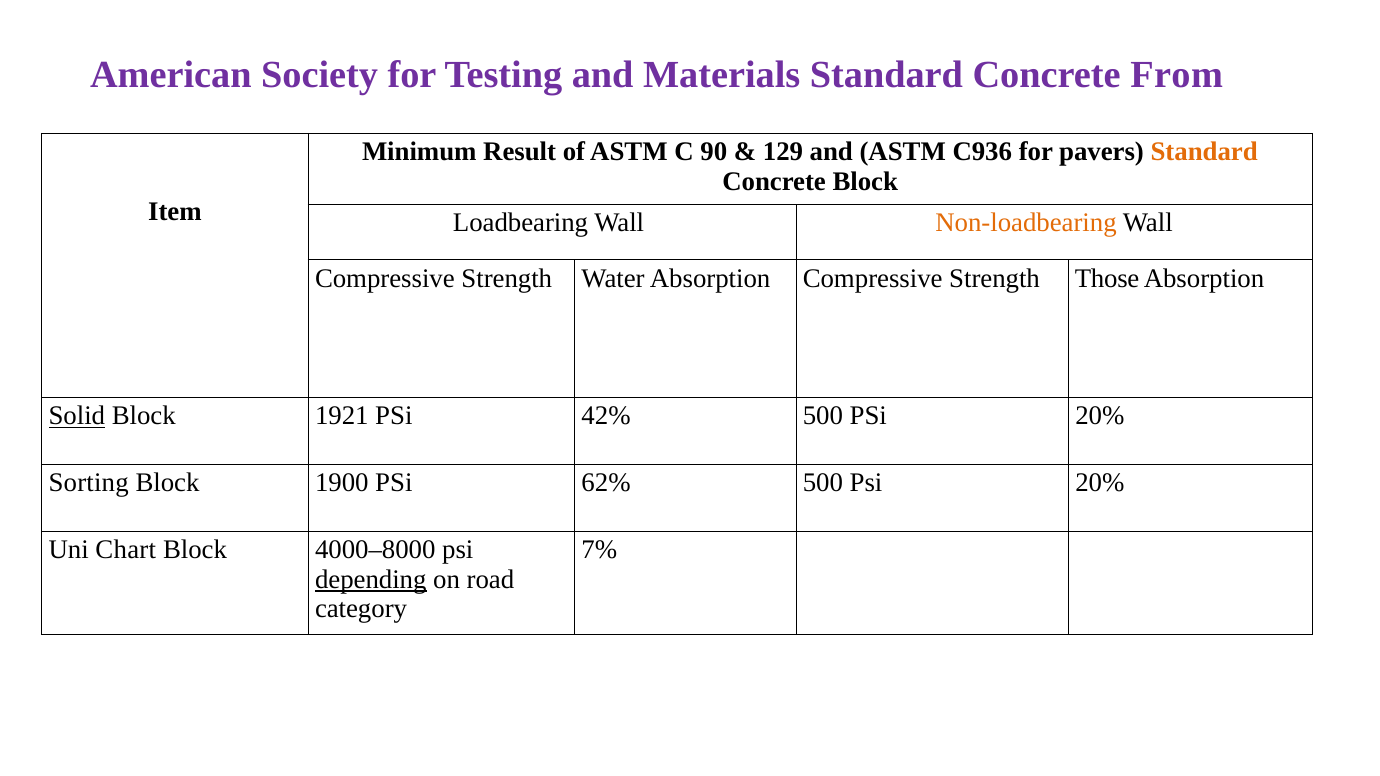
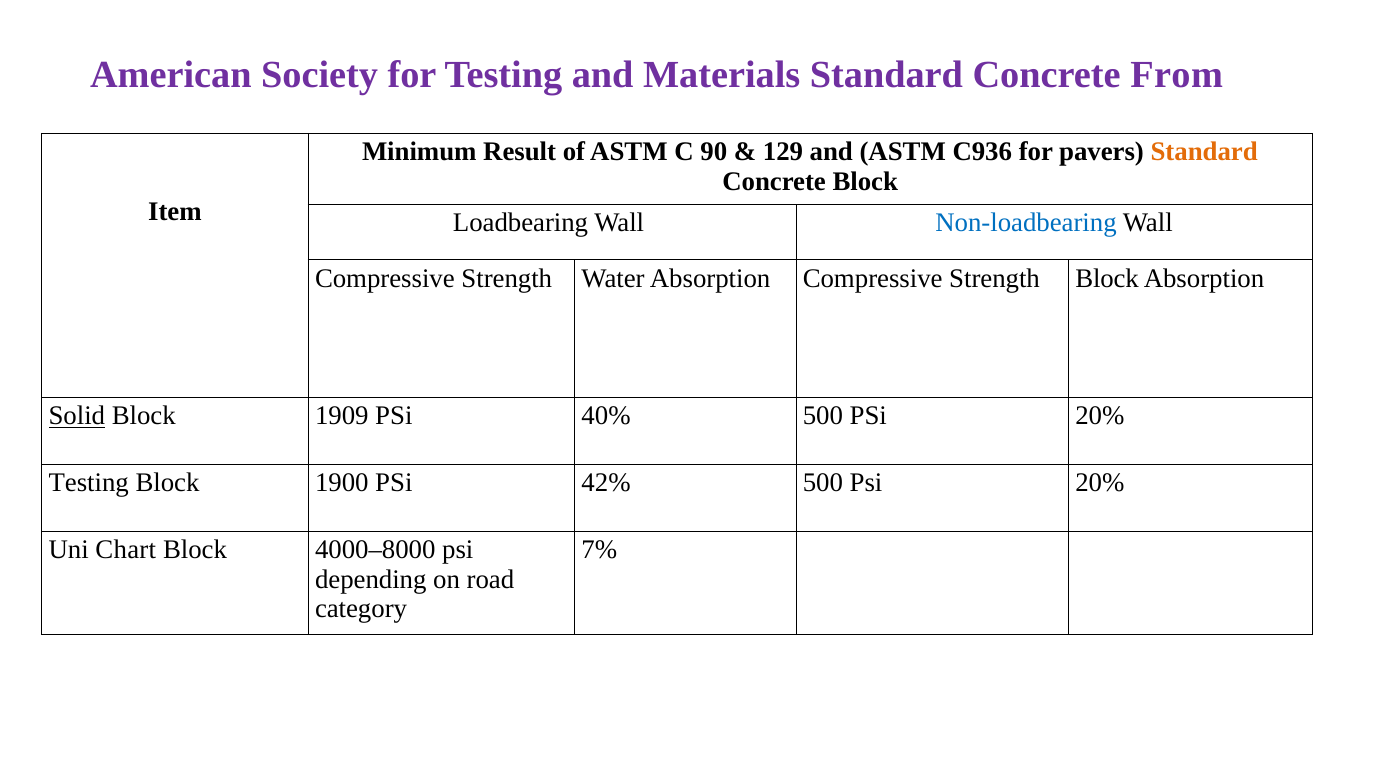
Non-loadbearing colour: orange -> blue
Strength Those: Those -> Block
1921: 1921 -> 1909
42%: 42% -> 40%
Sorting at (89, 483): Sorting -> Testing
62%: 62% -> 42%
depending underline: present -> none
